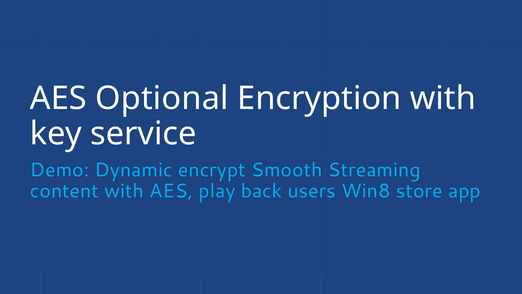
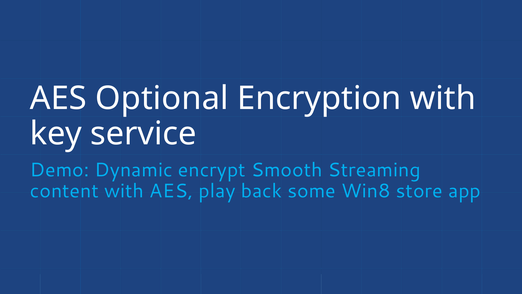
users: users -> some
